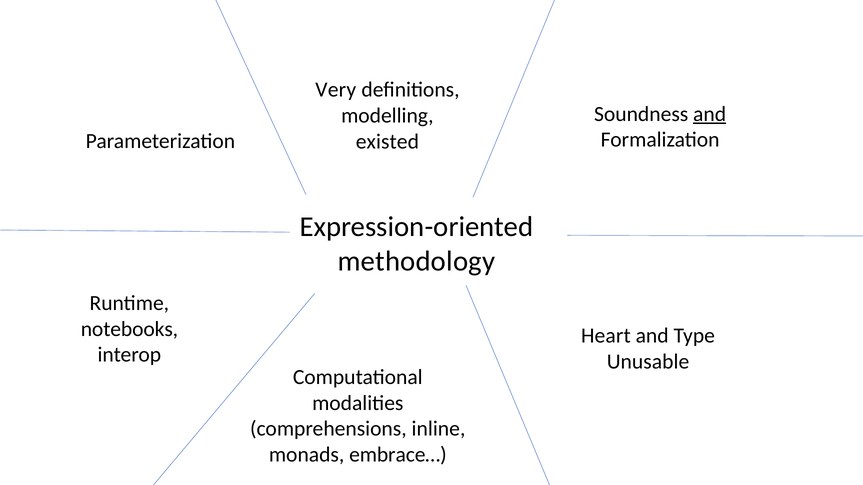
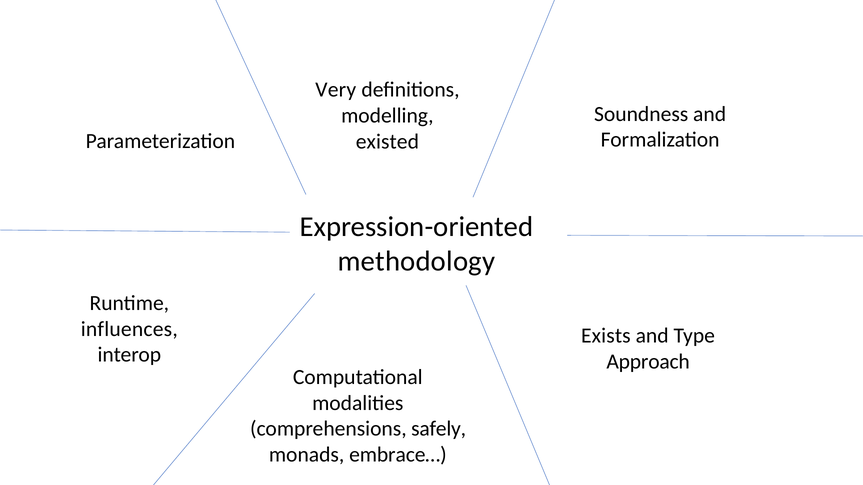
and at (710, 114) underline: present -> none
notebooks: notebooks -> influences
Heart: Heart -> Exists
Unusable: Unusable -> Approach
inline: inline -> safely
